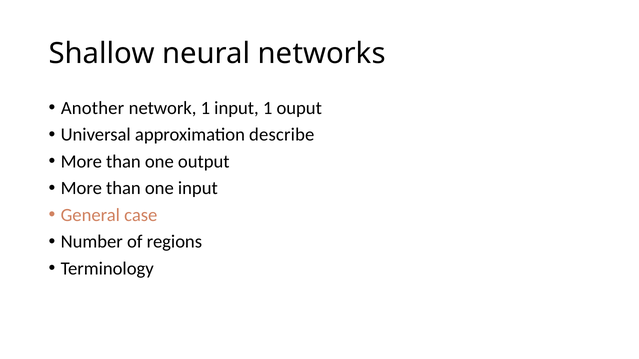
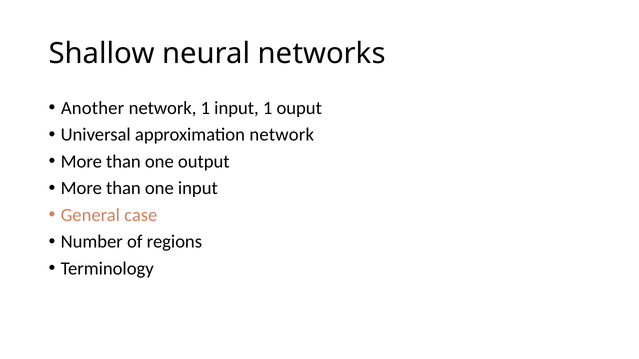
approximation describe: describe -> network
